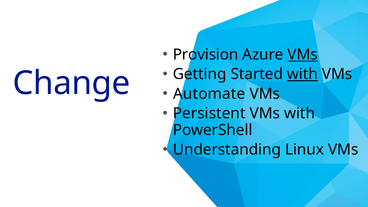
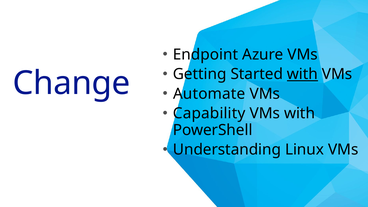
Provision: Provision -> Endpoint
VMs at (303, 55) underline: present -> none
Persistent: Persistent -> Capability
